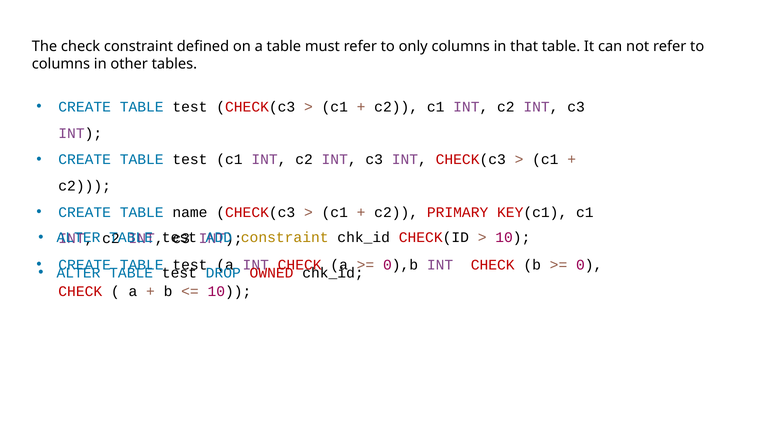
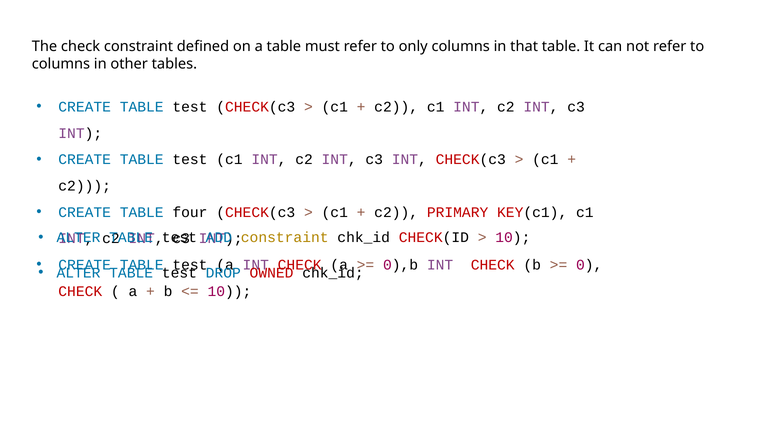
name: name -> four
